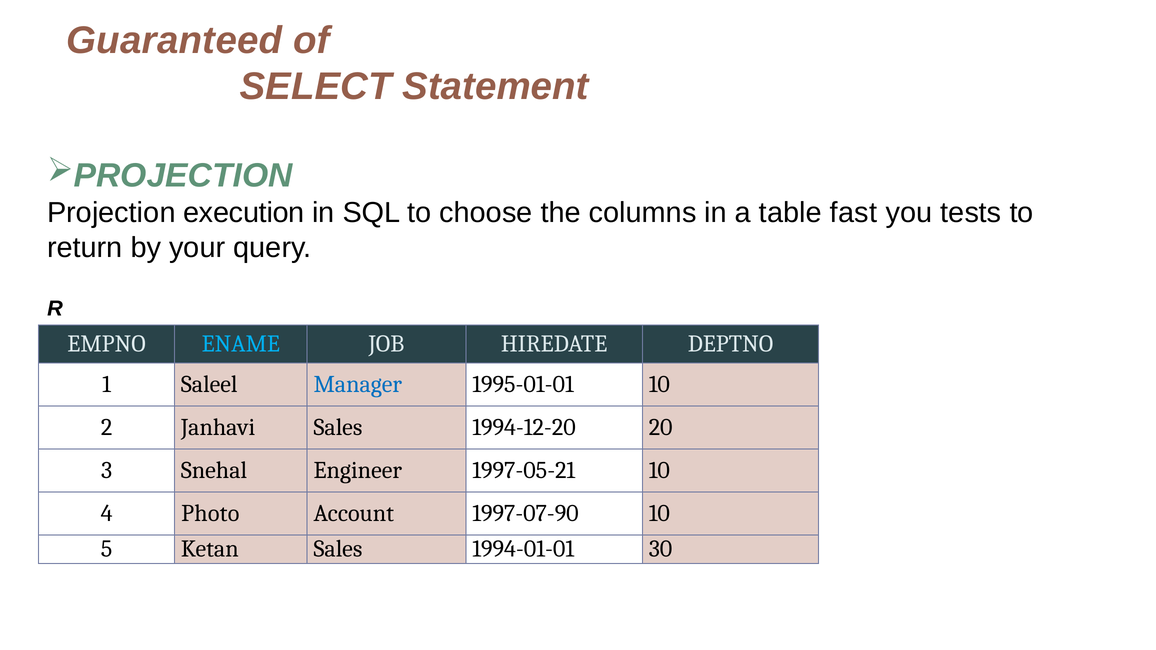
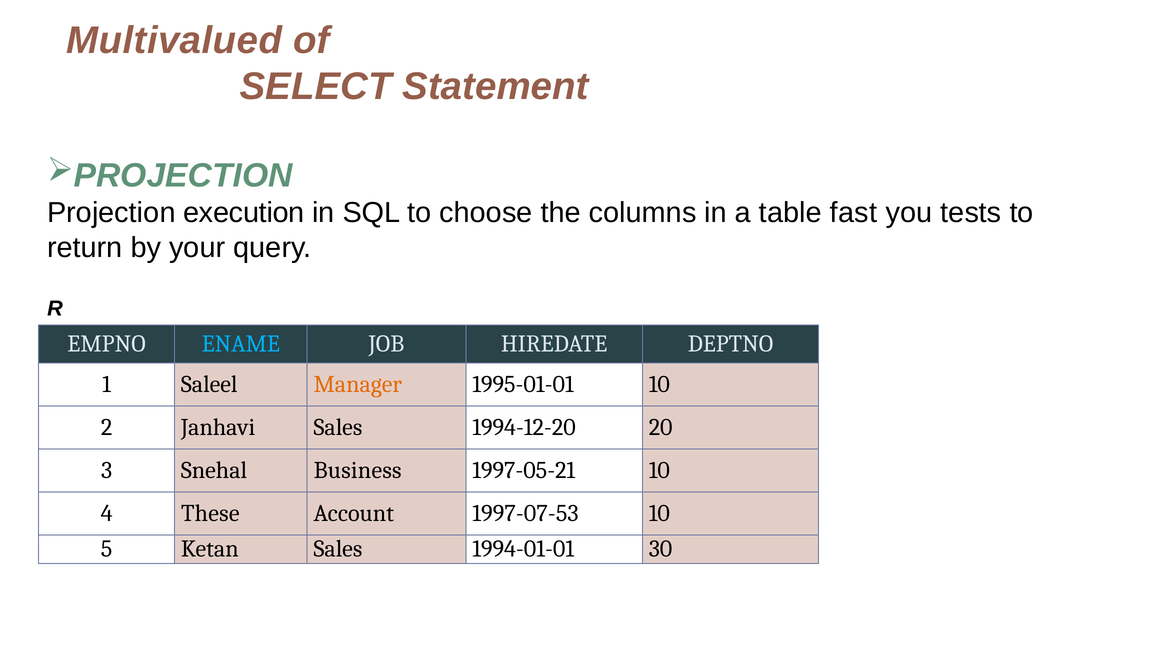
Guaranteed: Guaranteed -> Multivalued
Manager colour: blue -> orange
Engineer: Engineer -> Business
Photo: Photo -> These
1997-07-90: 1997-07-90 -> 1997-07-53
